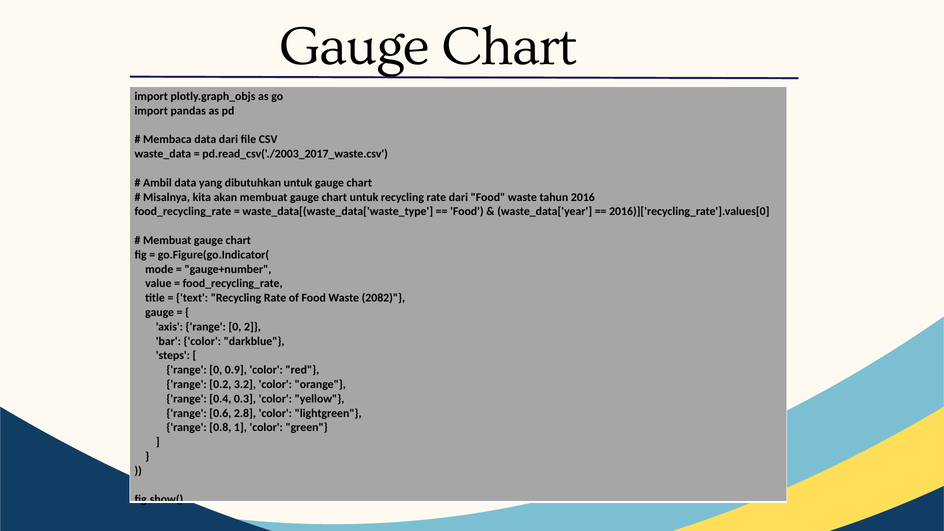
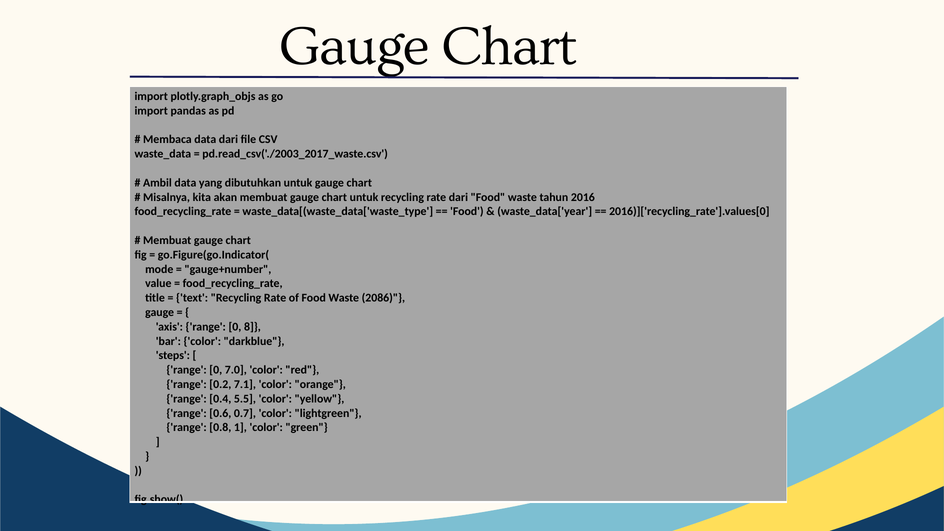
2082: 2082 -> 2086
2: 2 -> 8
0.9: 0.9 -> 7.0
3.2: 3.2 -> 7.1
0.3: 0.3 -> 5.5
2.8: 2.8 -> 0.7
